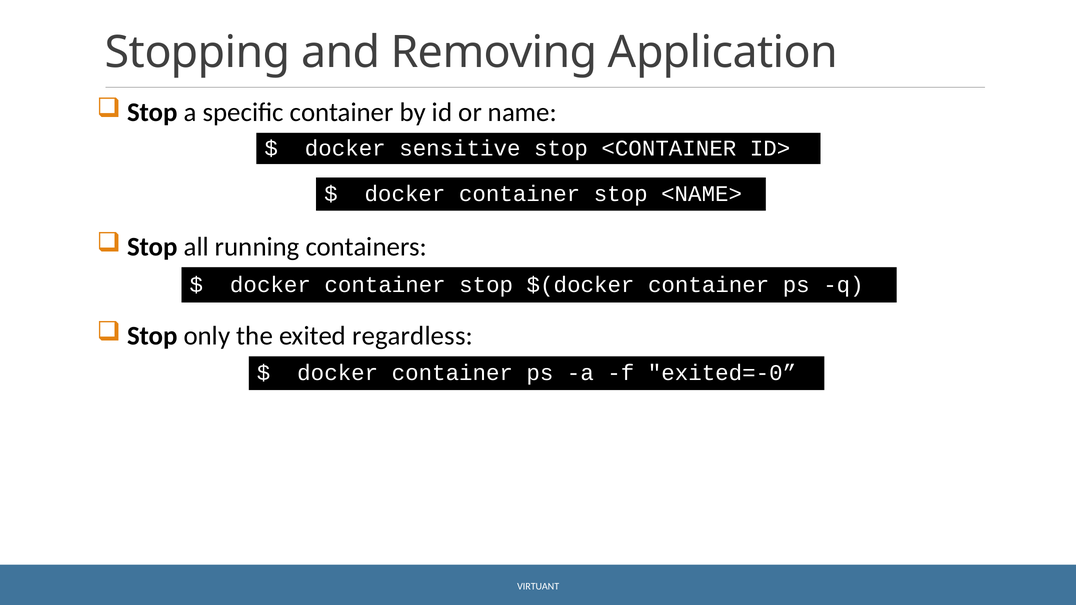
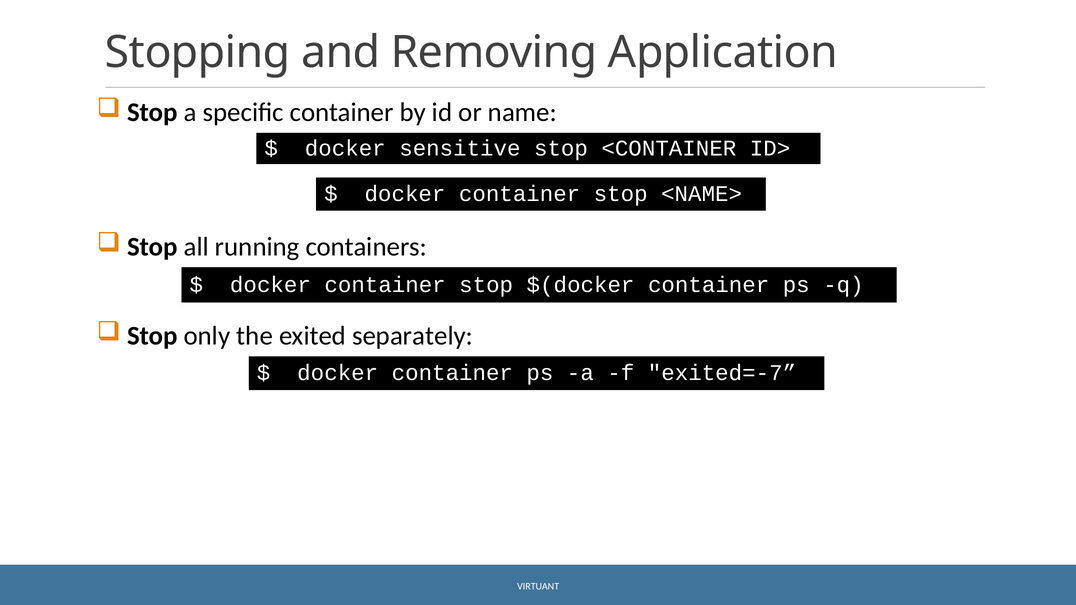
regardless: regardless -> separately
exited=-0: exited=-0 -> exited=-7
